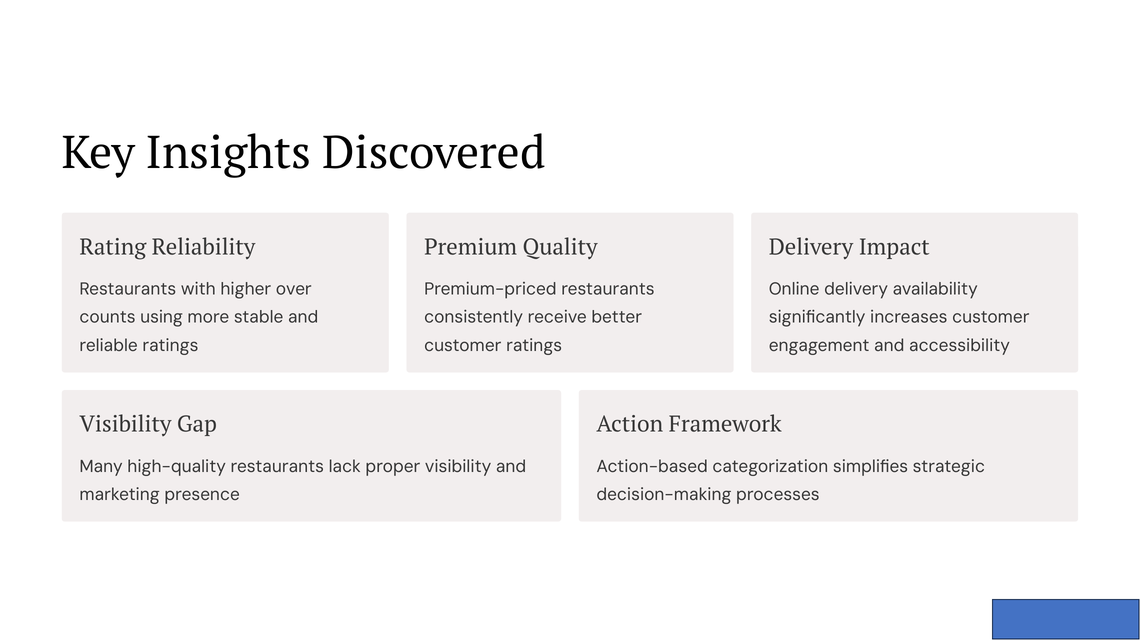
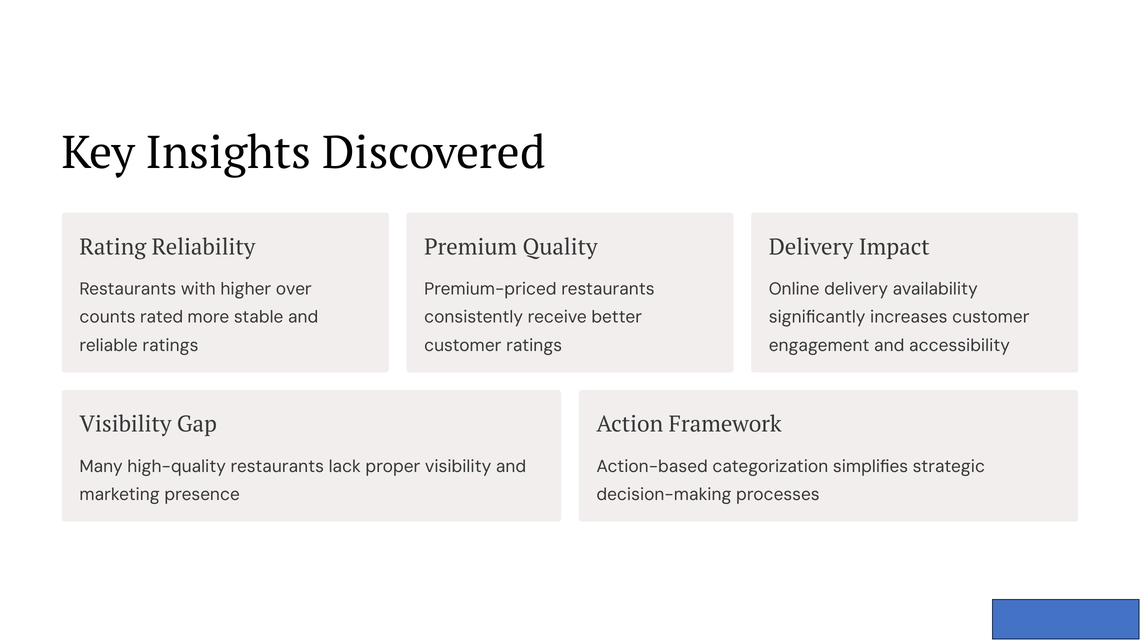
using: using -> rated
